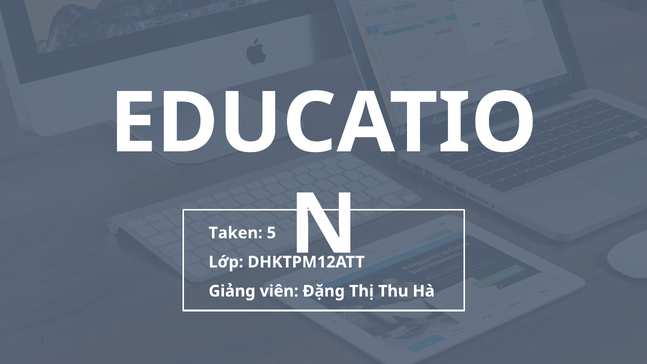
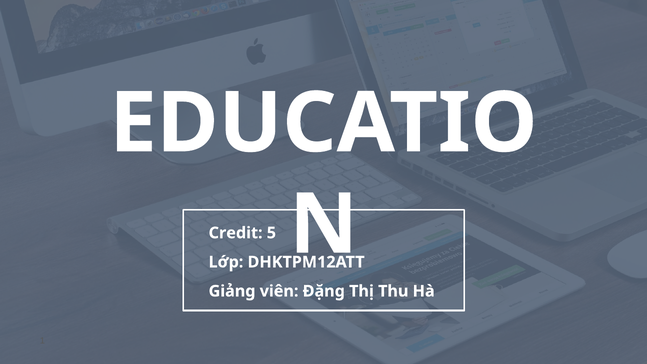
Taken: Taken -> Credit
